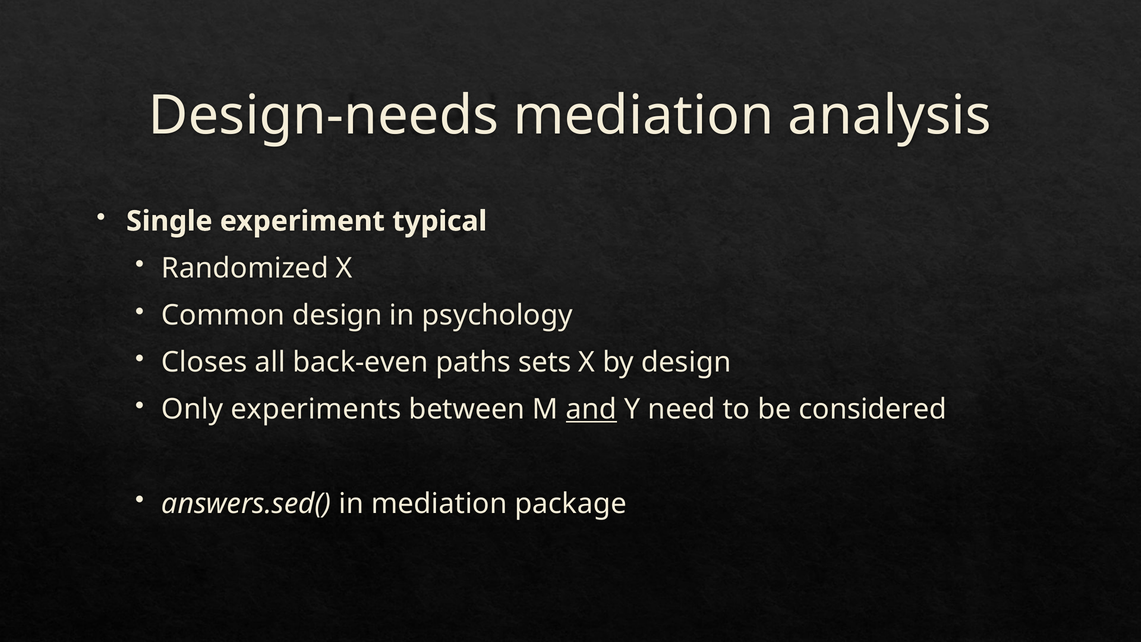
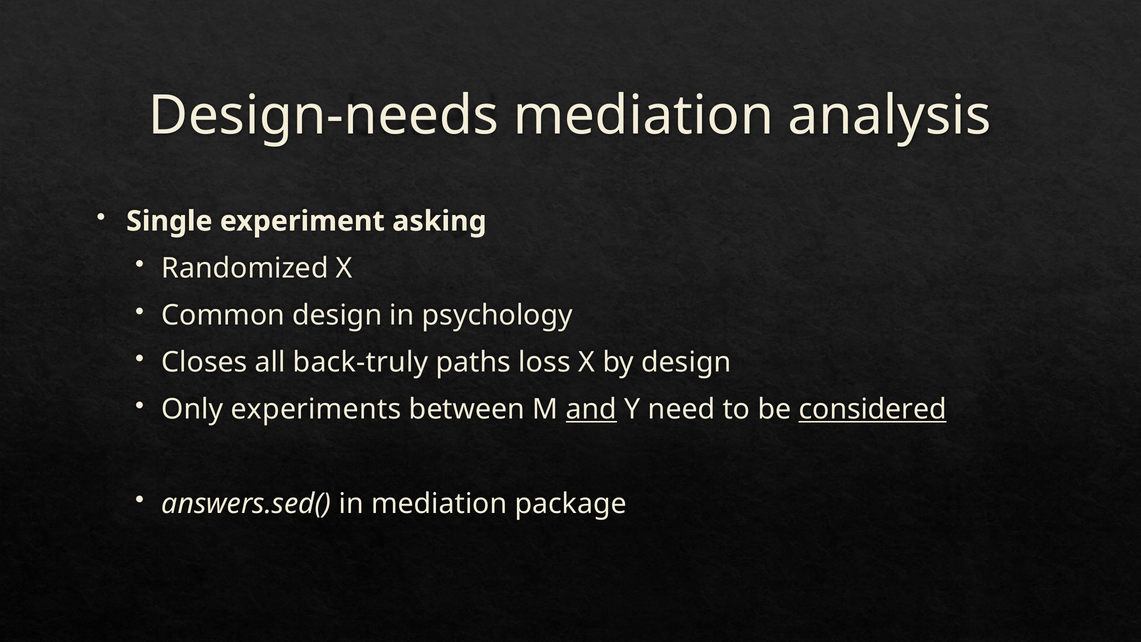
typical: typical -> asking
back-even: back-even -> back-truly
sets: sets -> loss
considered underline: none -> present
